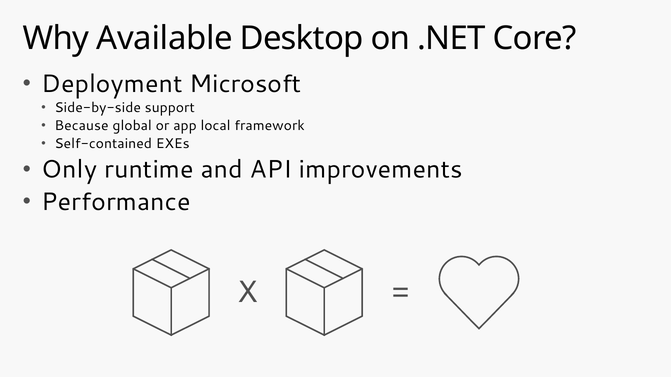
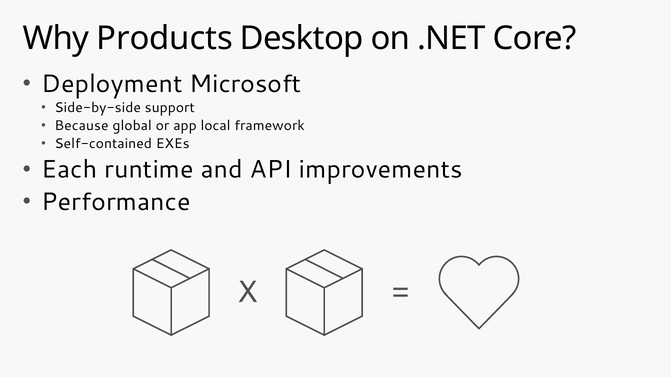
Available: Available -> Products
Only: Only -> Each
